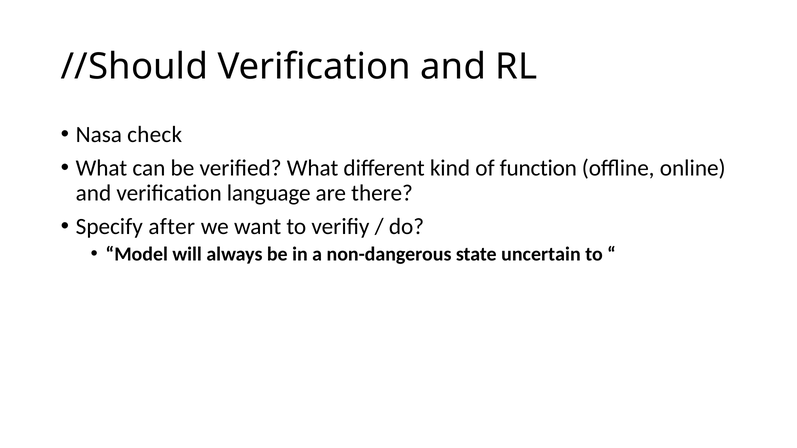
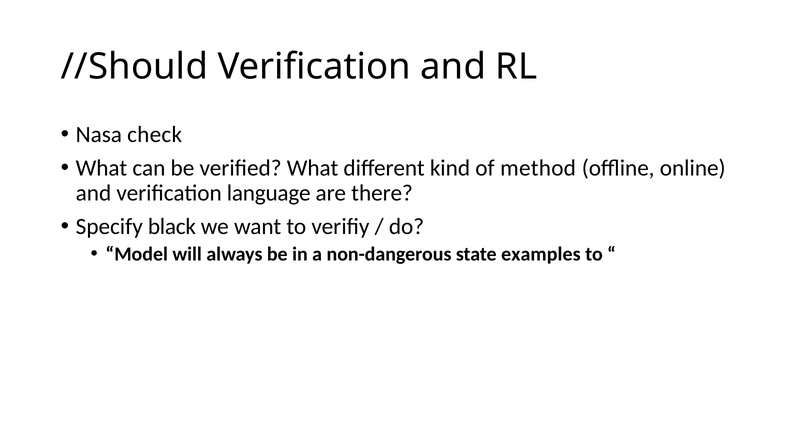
function: function -> method
after: after -> black
uncertain: uncertain -> examples
